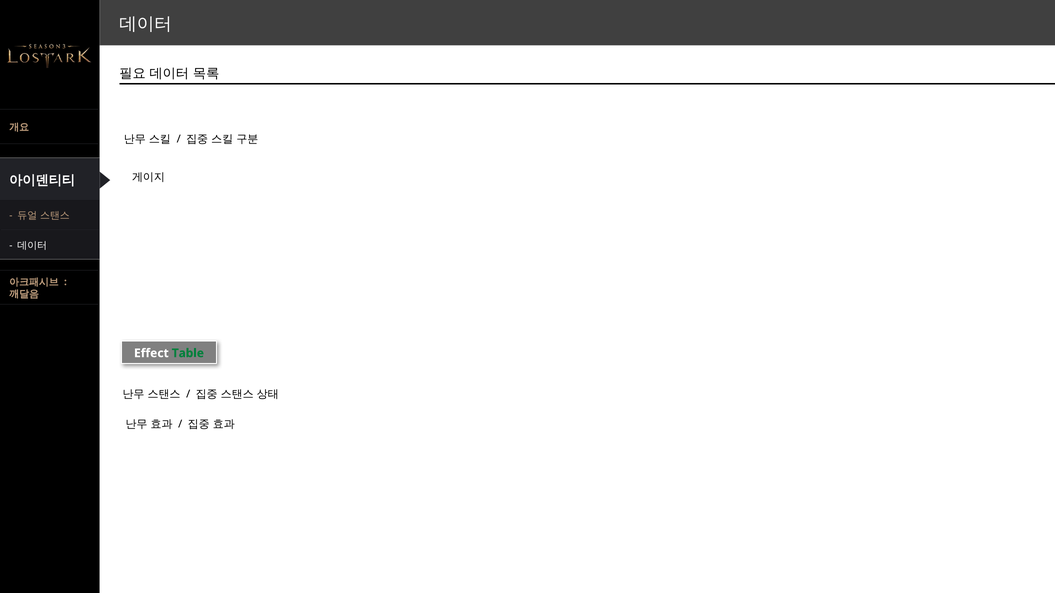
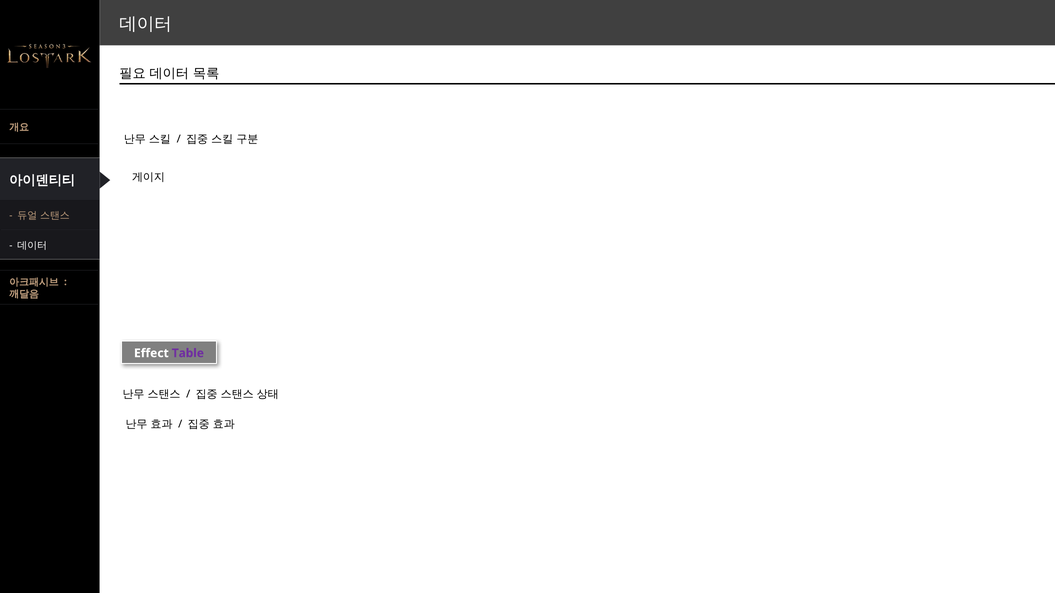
Table colour: green -> purple
